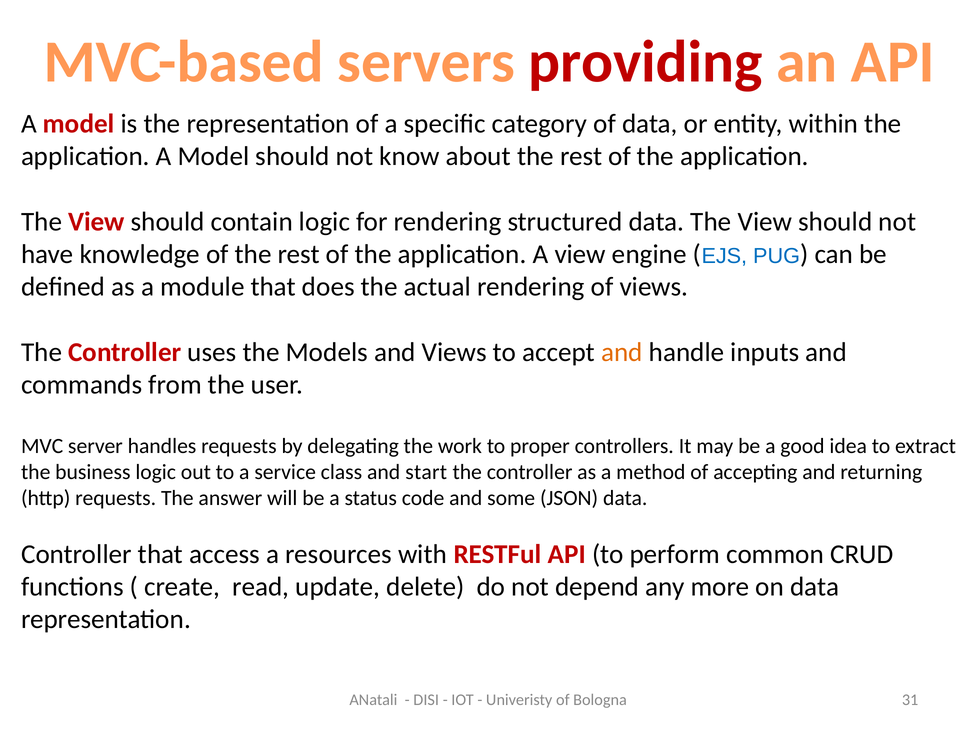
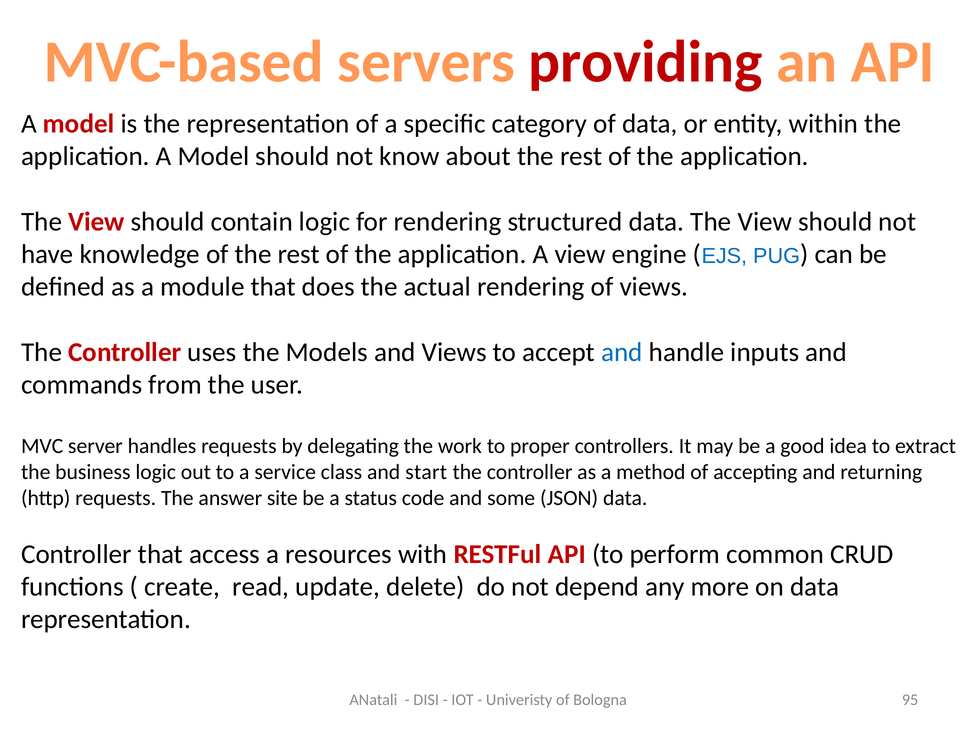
and at (622, 352) colour: orange -> blue
will: will -> site
31: 31 -> 95
